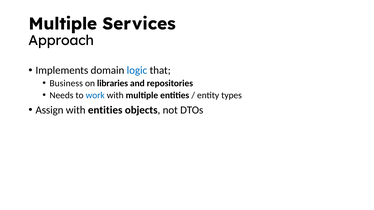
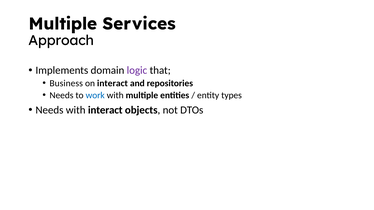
logic colour: blue -> purple
on libraries: libraries -> interact
Assign at (49, 110): Assign -> Needs
with entities: entities -> interact
